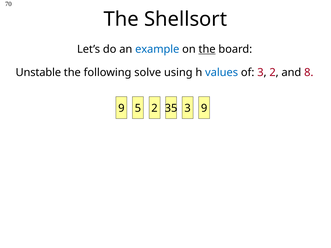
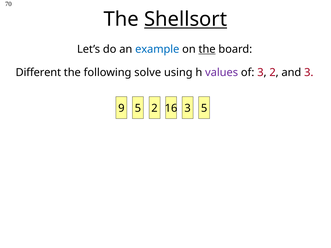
Shellsort underline: none -> present
Unstable: Unstable -> Different
values colour: blue -> purple
and 8: 8 -> 3
35: 35 -> 16
3 9: 9 -> 5
